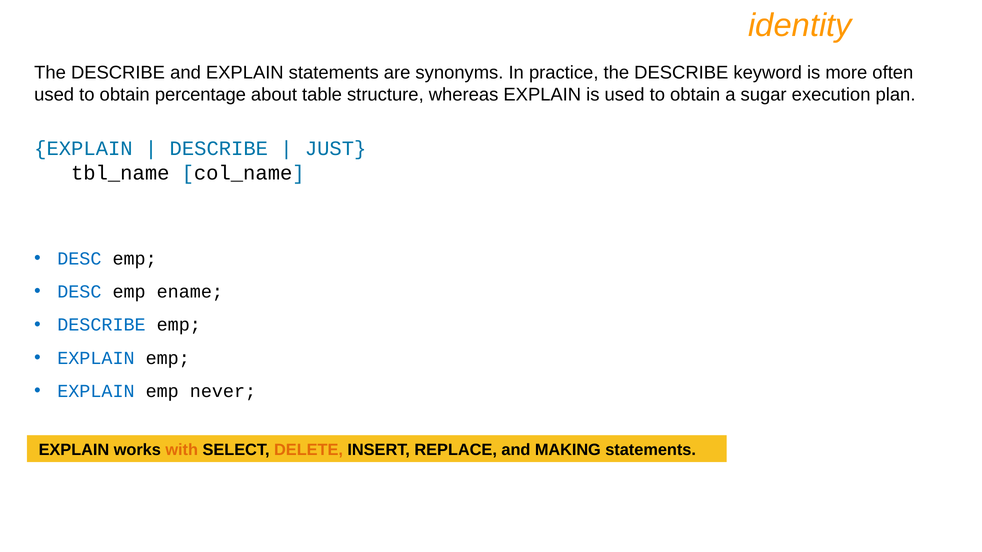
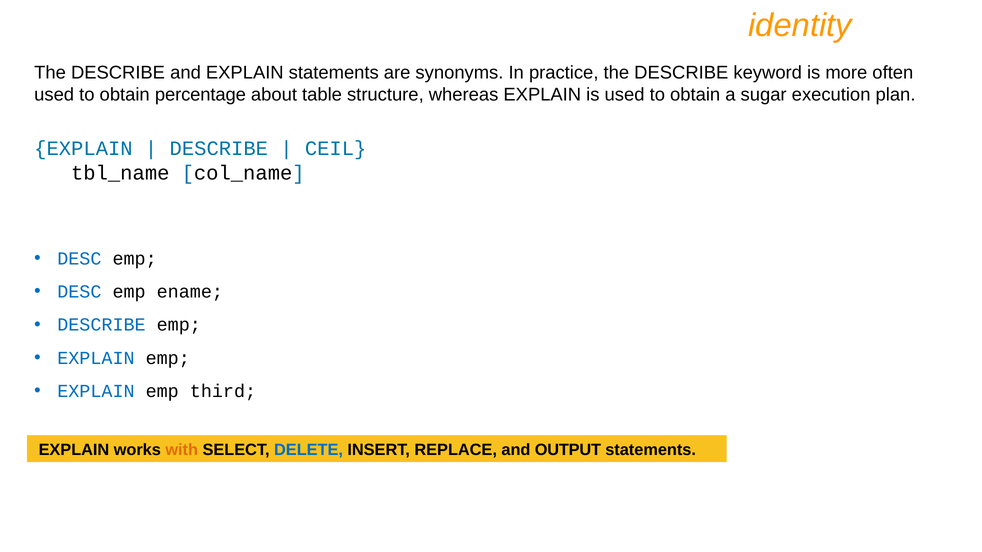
JUST: JUST -> CEIL
never: never -> third
DELETE colour: orange -> blue
MAKING: MAKING -> OUTPUT
